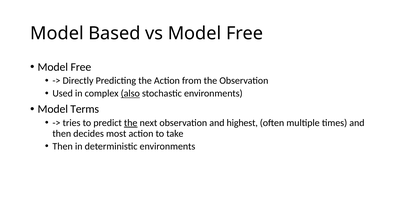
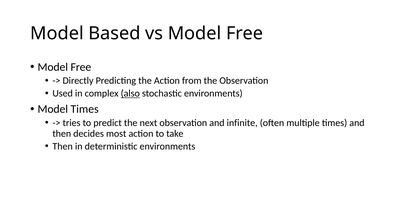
Model Terms: Terms -> Times
the at (131, 123) underline: present -> none
highest: highest -> infinite
